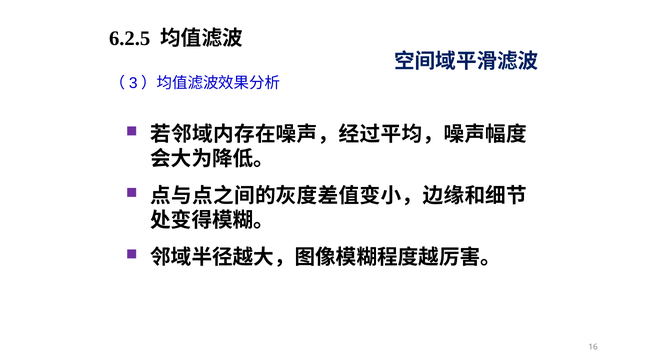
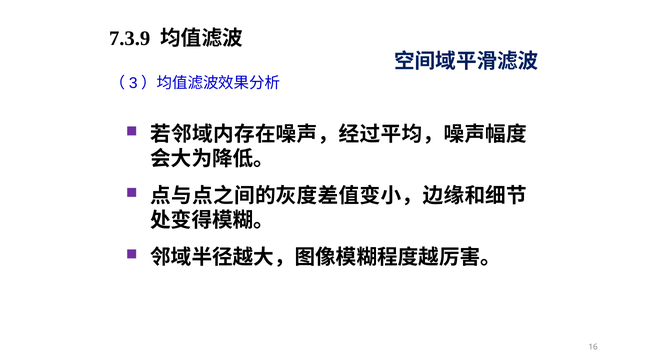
6.2.5: 6.2.5 -> 7.3.9
